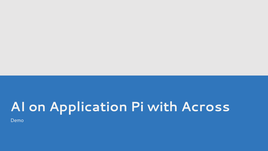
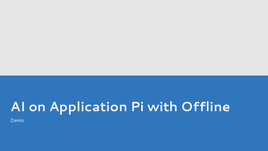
Across: Across -> Offline
